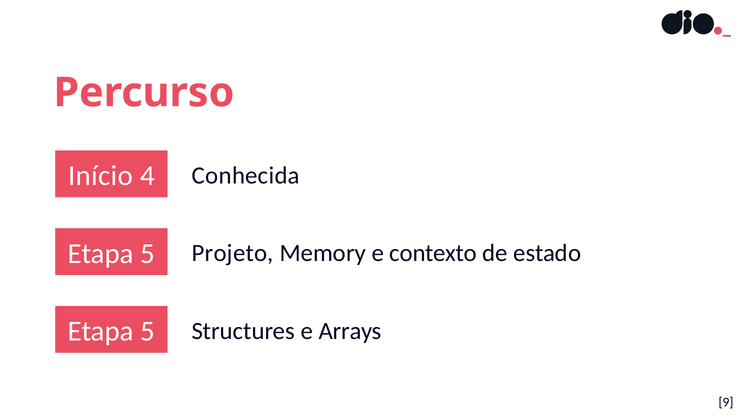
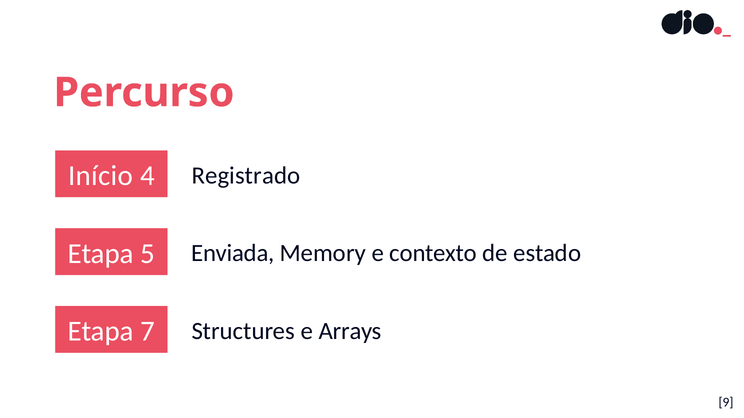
Conhecida: Conhecida -> Registrado
Projeto: Projeto -> Enviada
5 at (148, 332): 5 -> 7
